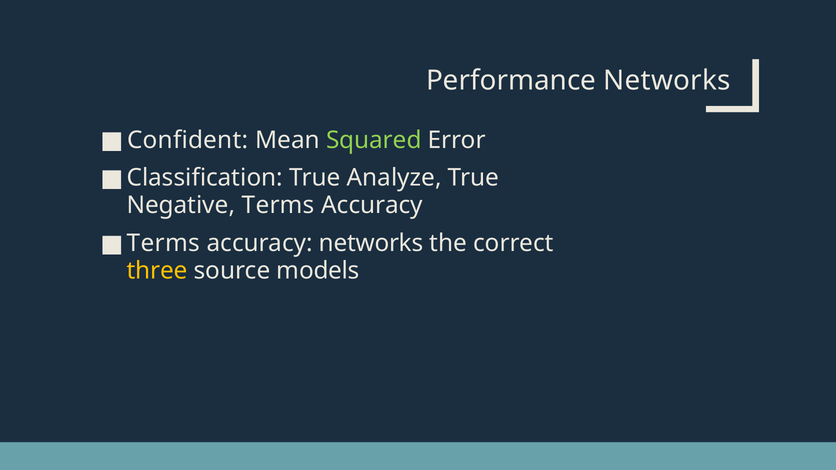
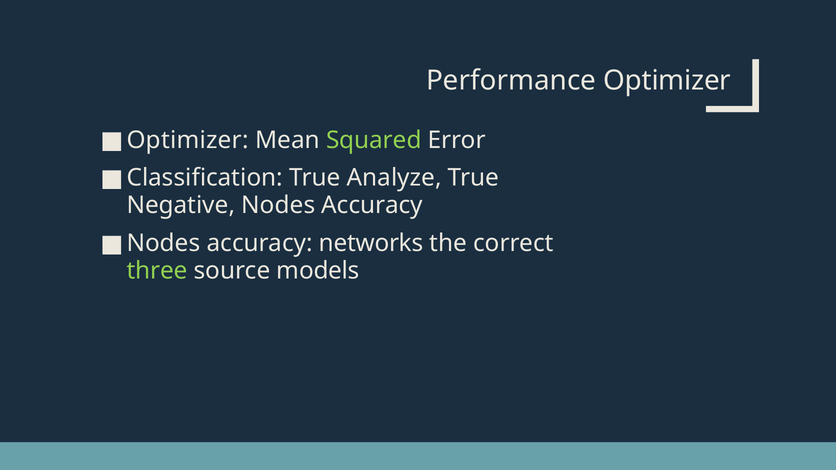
Performance Networks: Networks -> Optimizer
Confident at (188, 140): Confident -> Optimizer
Negative Terms: Terms -> Nodes
Terms at (163, 243): Terms -> Nodes
three colour: yellow -> light green
